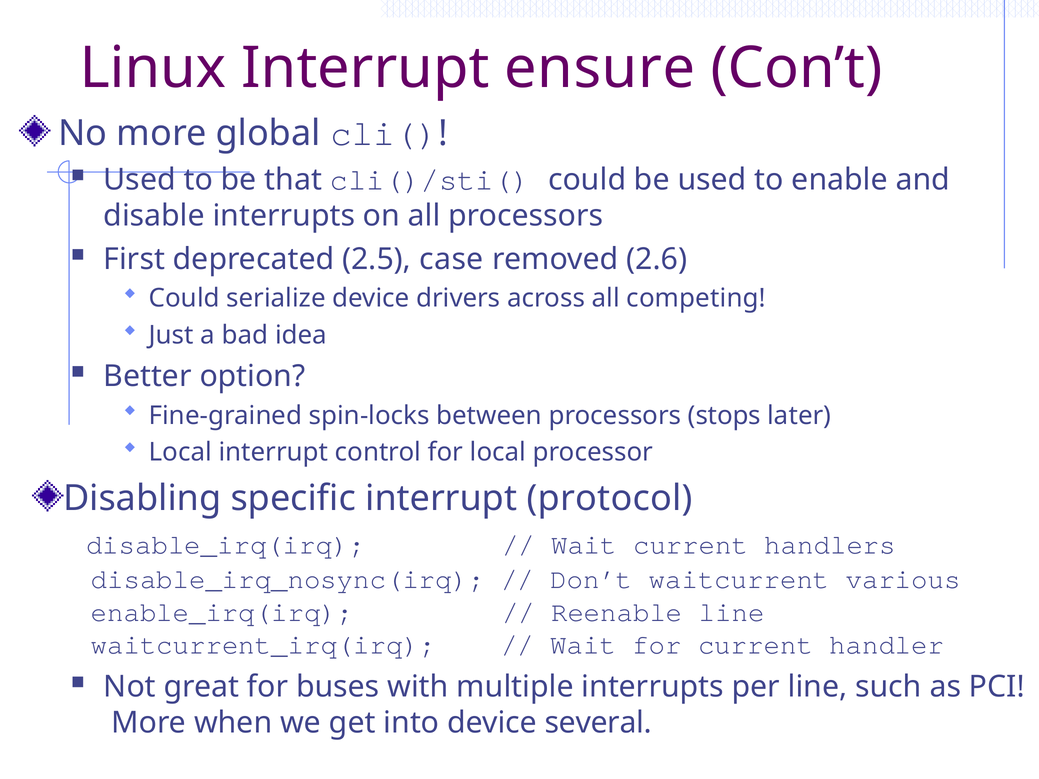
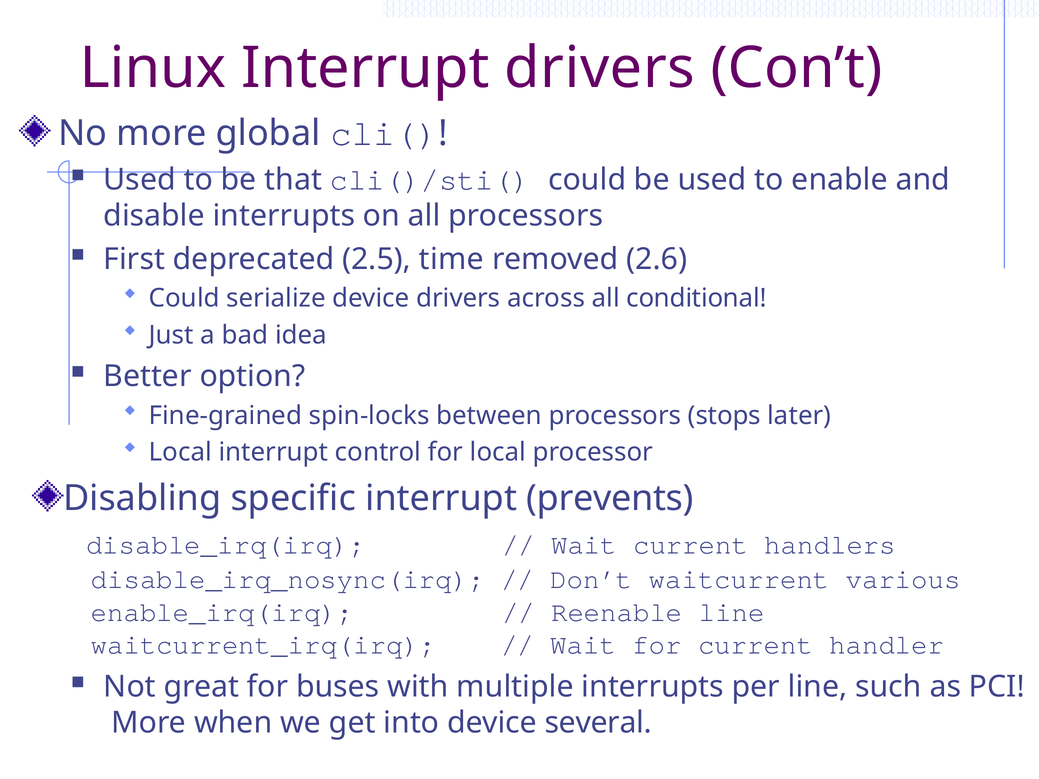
Interrupt ensure: ensure -> drivers
case: case -> time
competing: competing -> conditional
protocol: protocol -> prevents
